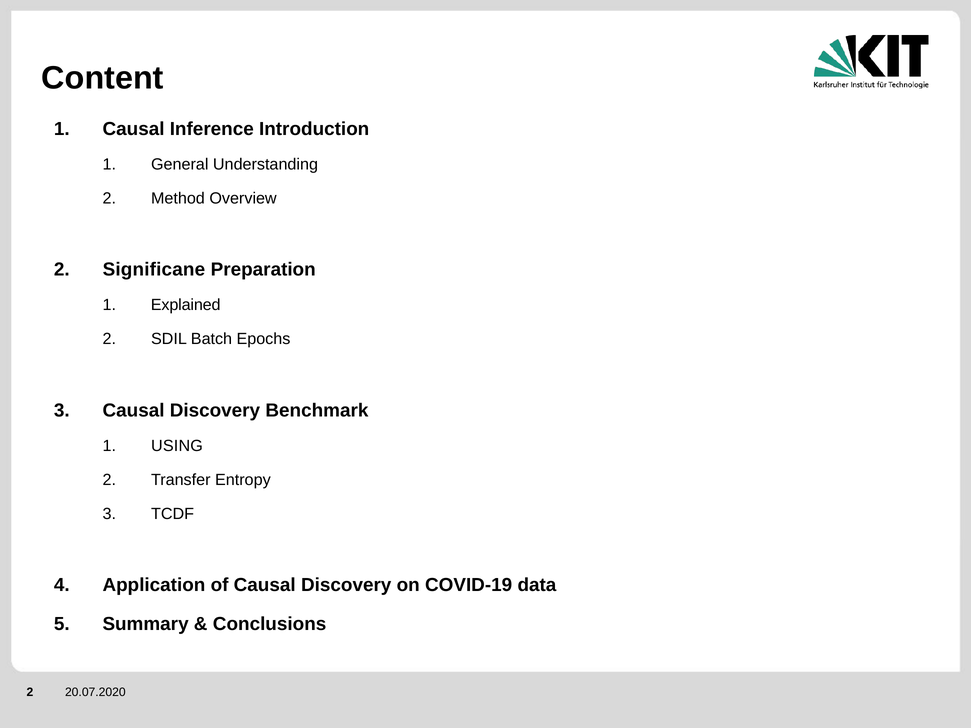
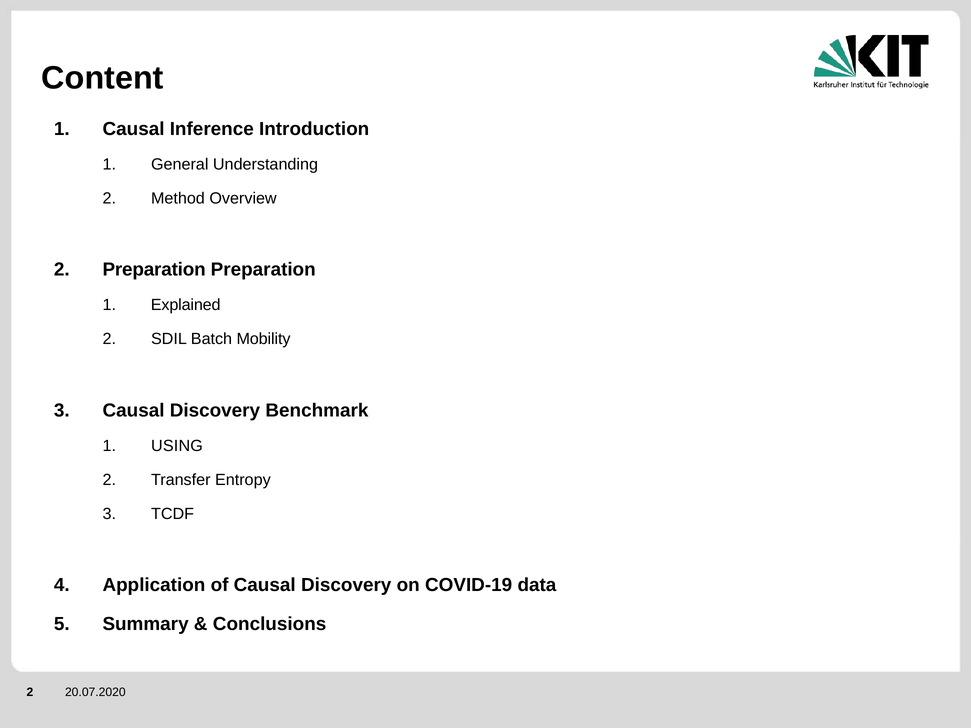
Significane at (154, 270): Significane -> Preparation
Epochs: Epochs -> Mobility
